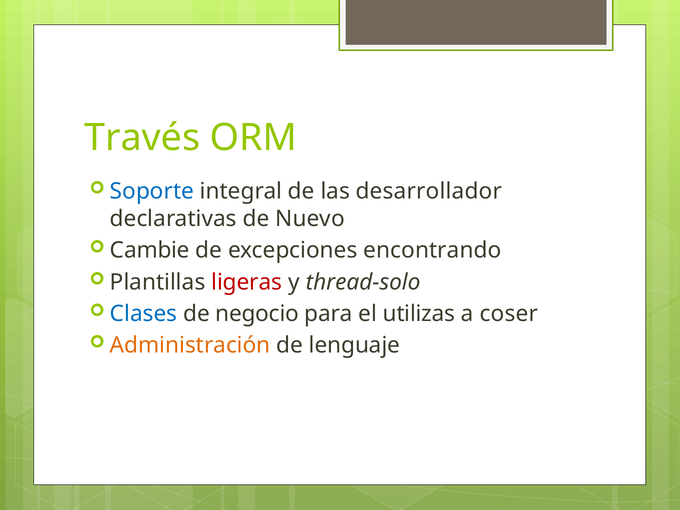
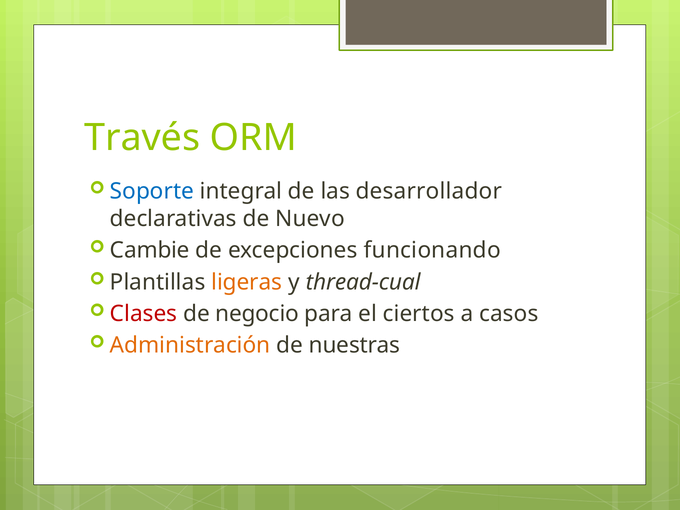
encontrando: encontrando -> funcionando
ligeras colour: red -> orange
thread-solo: thread-solo -> thread-cual
Clases colour: blue -> red
utilizas: utilizas -> ciertos
coser: coser -> casos
lenguaje: lenguaje -> nuestras
